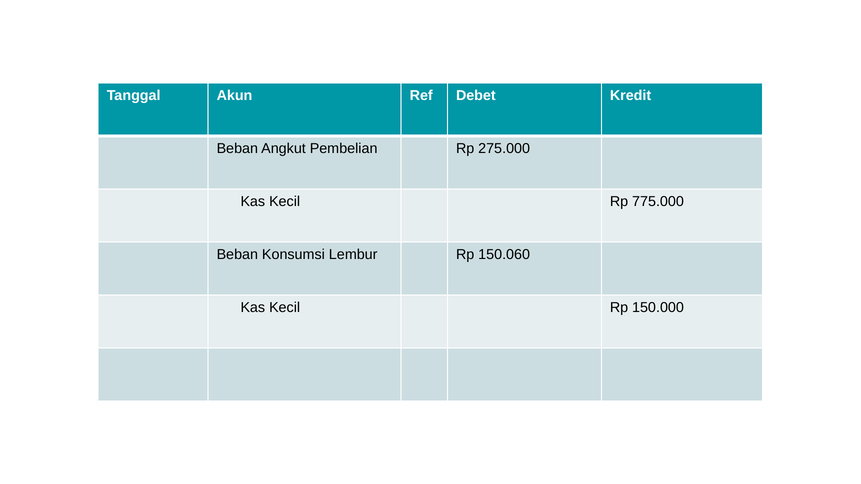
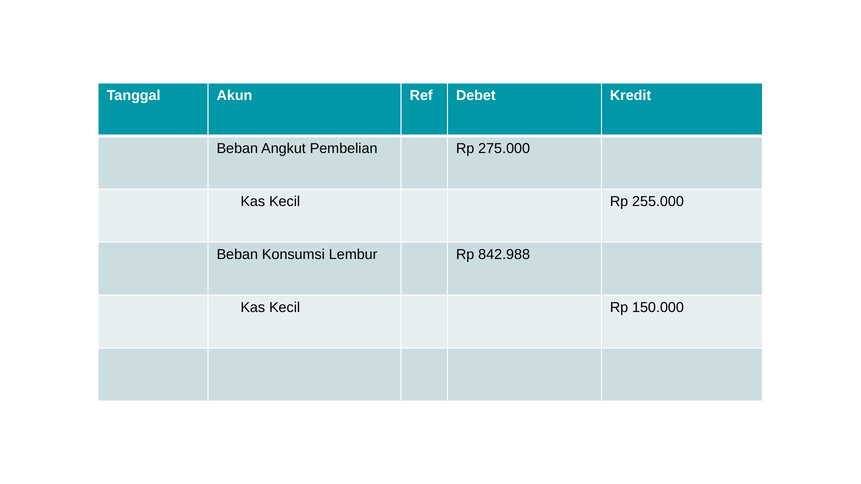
775.000: 775.000 -> 255.000
150.060: 150.060 -> 842.988
